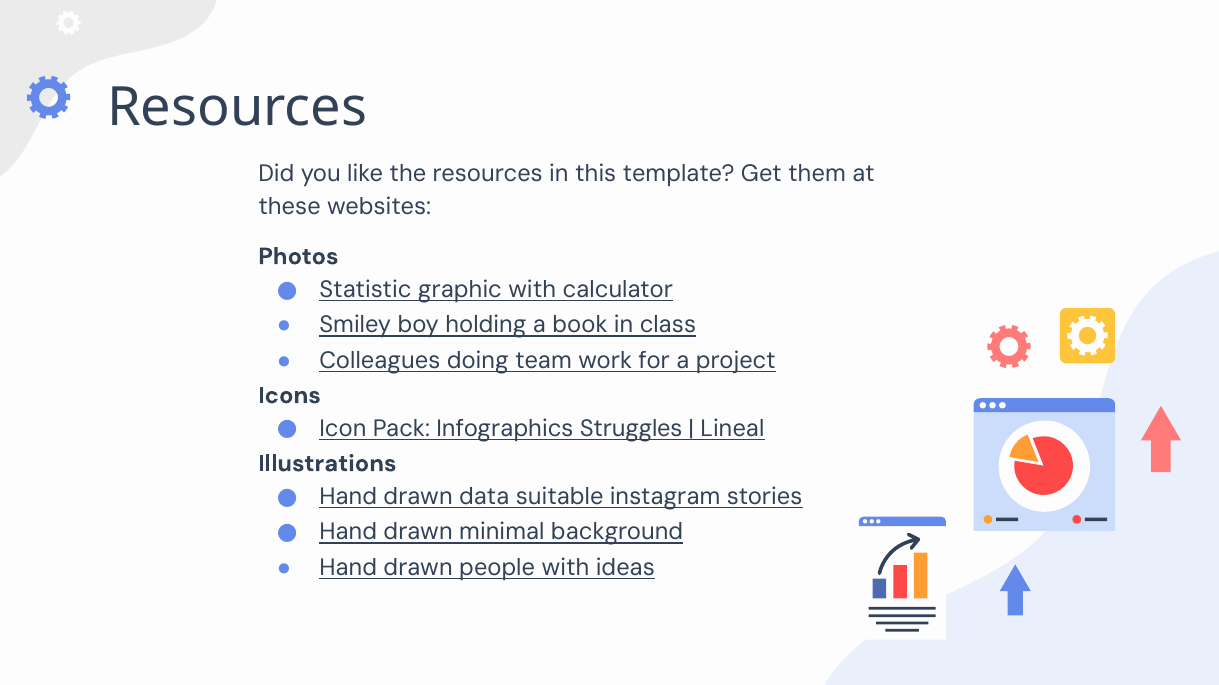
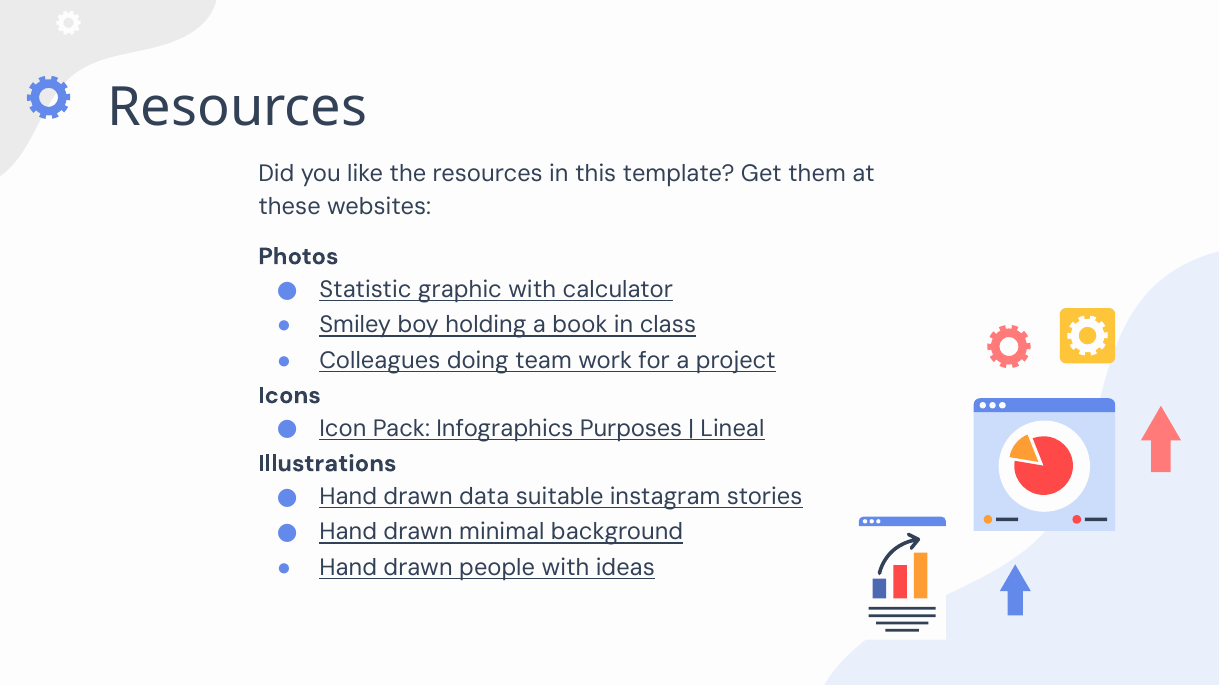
Struggles: Struggles -> Purposes
